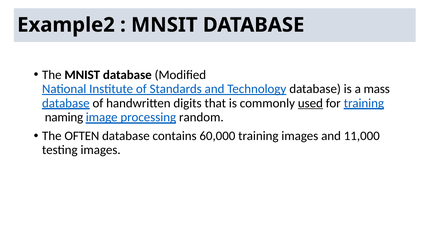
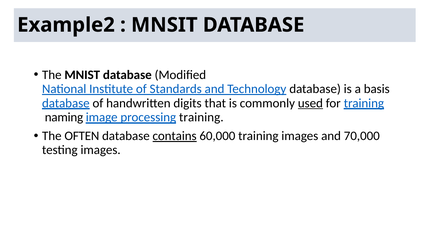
mass: mass -> basis
processing random: random -> training
contains underline: none -> present
11,000: 11,000 -> 70,000
